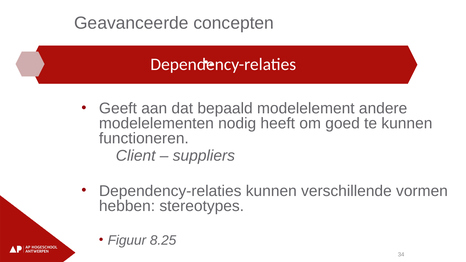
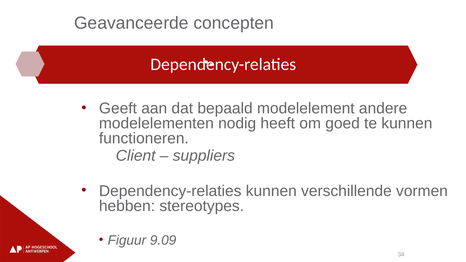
8.25: 8.25 -> 9.09
